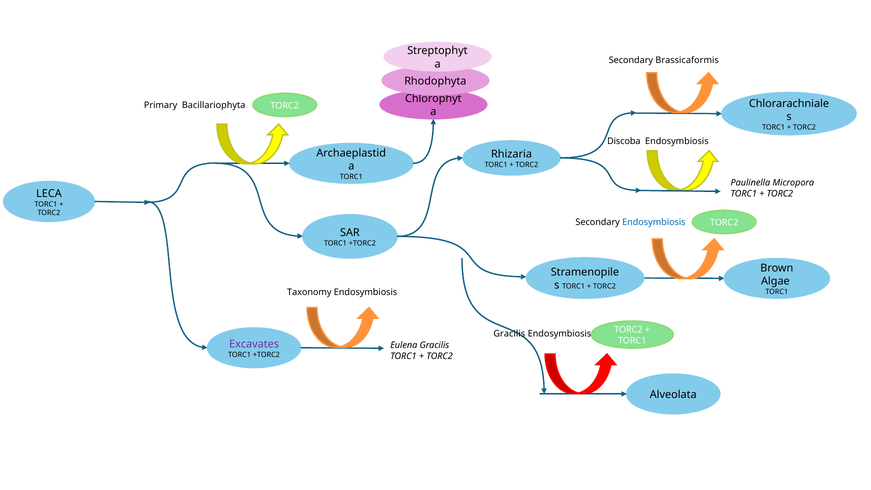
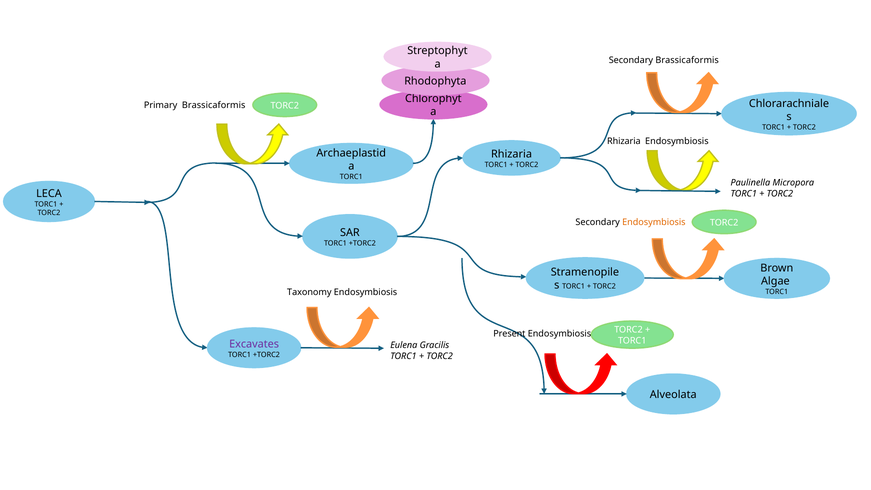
Primary Bacillariophyta: Bacillariophyta -> Brassicaformis
Discoba at (624, 141): Discoba -> Rhizaria
Endosymbiosis at (654, 222) colour: blue -> orange
Gracilis at (509, 334): Gracilis -> Present
